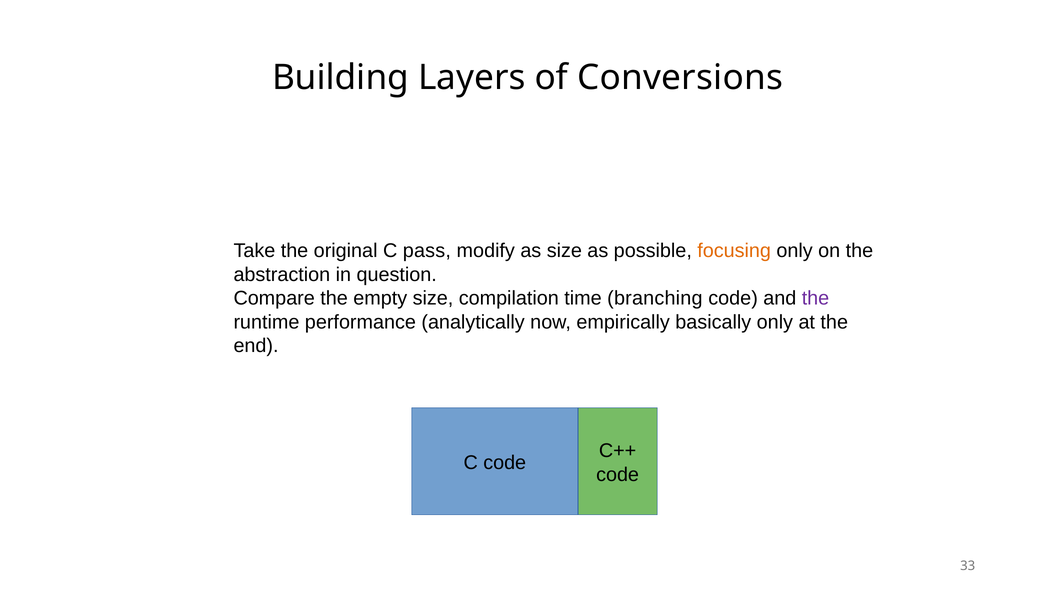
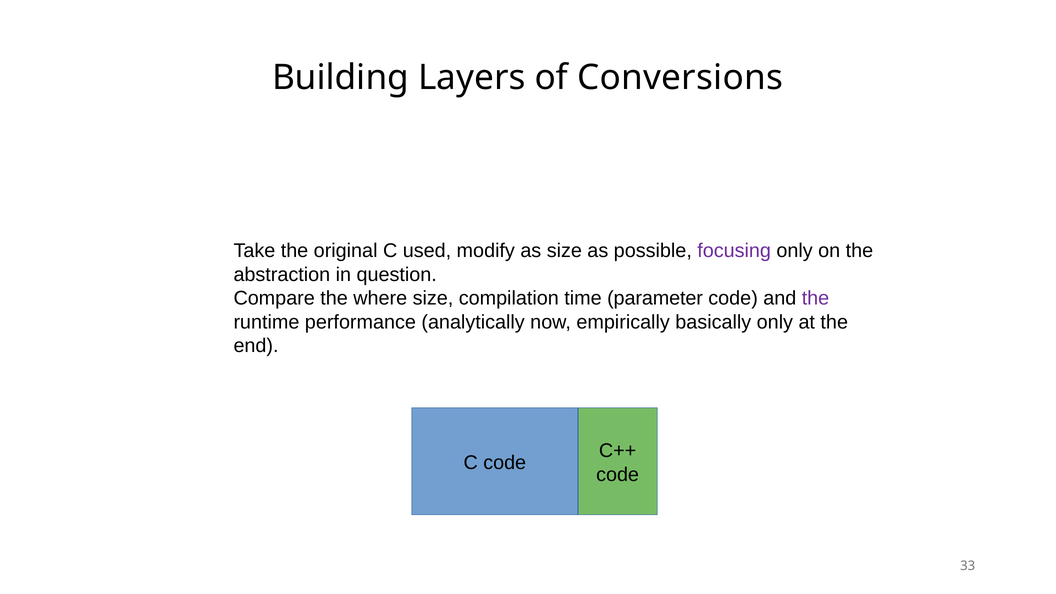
pass: pass -> used
focusing colour: orange -> purple
empty: empty -> where
branching: branching -> parameter
